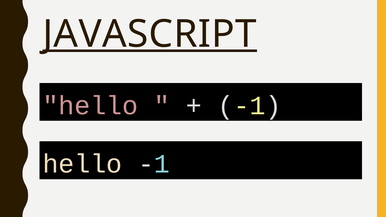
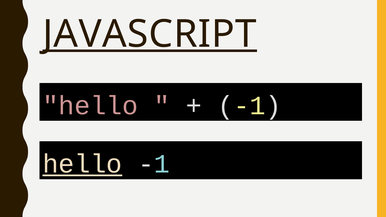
hello at (82, 164) underline: none -> present
